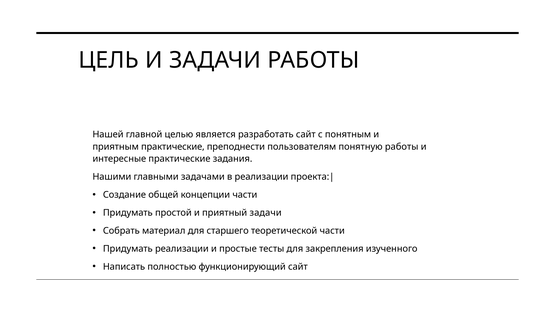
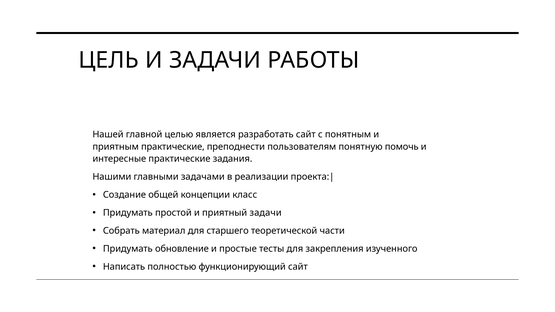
понятную работы: работы -> помочь
концепции части: части -> класс
Придумать реализации: реализации -> обновление
